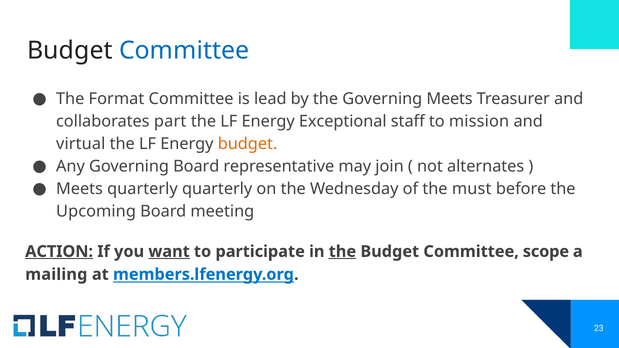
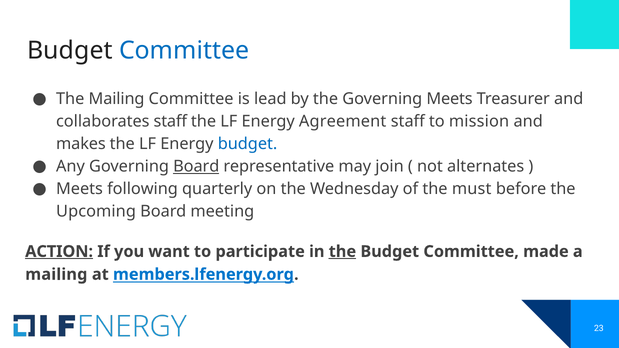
The Format: Format -> Mailing
collaborates part: part -> staff
Exceptional: Exceptional -> Agreement
virtual: virtual -> makes
budget at (248, 144) colour: orange -> blue
Board at (196, 166) underline: none -> present
Meets quarterly: quarterly -> following
want underline: present -> none
scope: scope -> made
